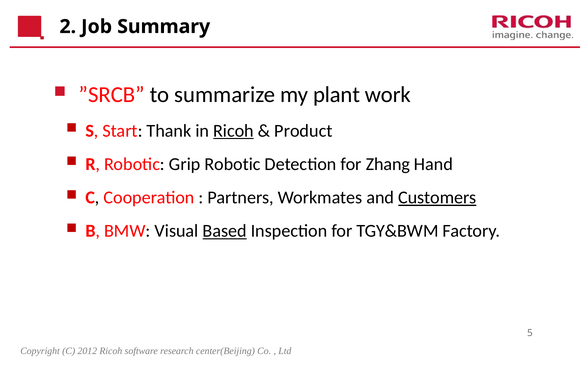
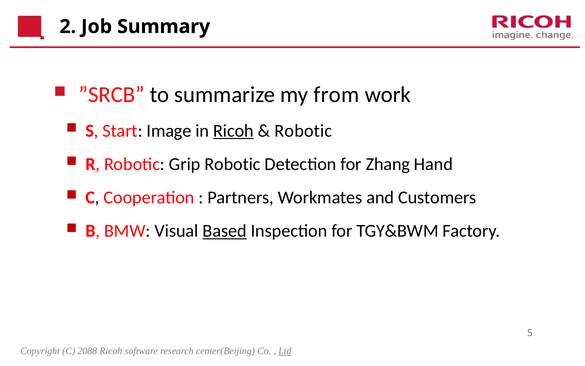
plant: plant -> from
Thank: Thank -> Image
Product at (303, 131): Product -> Robotic
Customers underline: present -> none
2012: 2012 -> 2088
Ltd underline: none -> present
